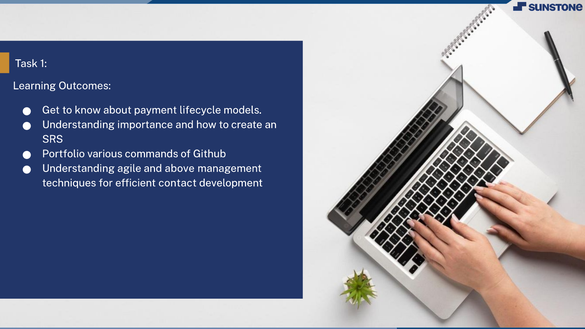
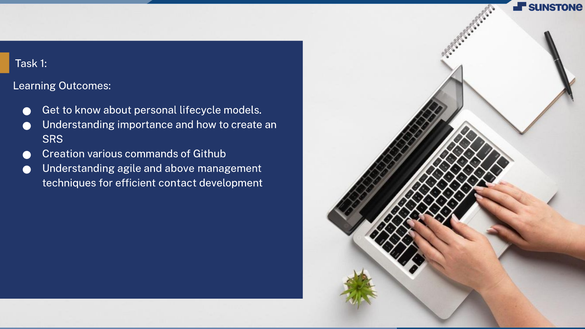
payment: payment -> personal
Portfolio: Portfolio -> Creation
